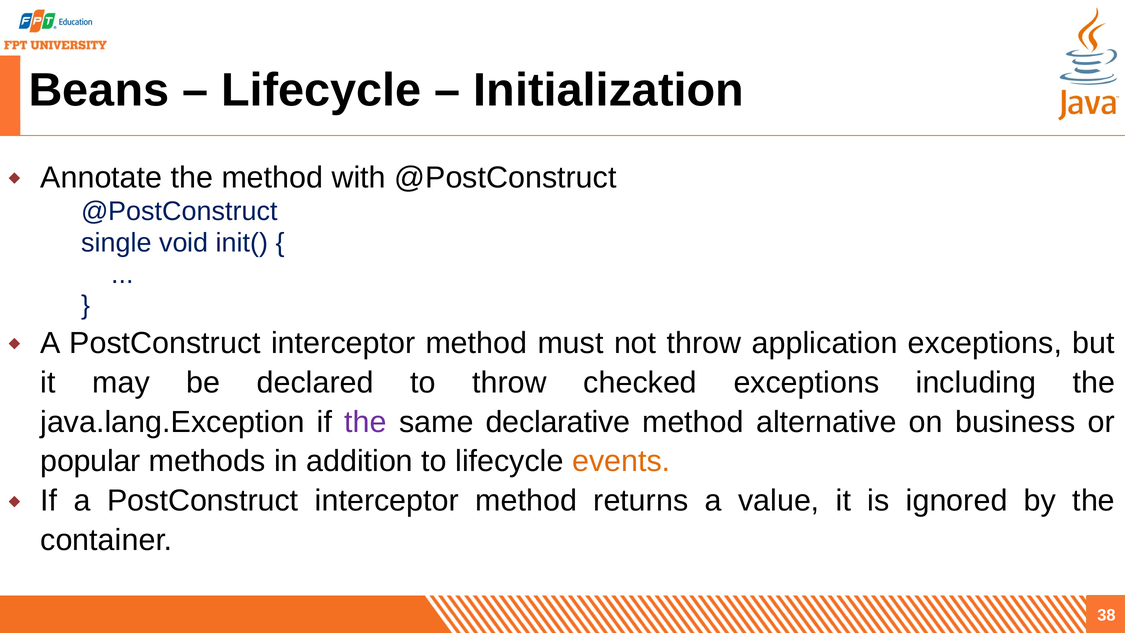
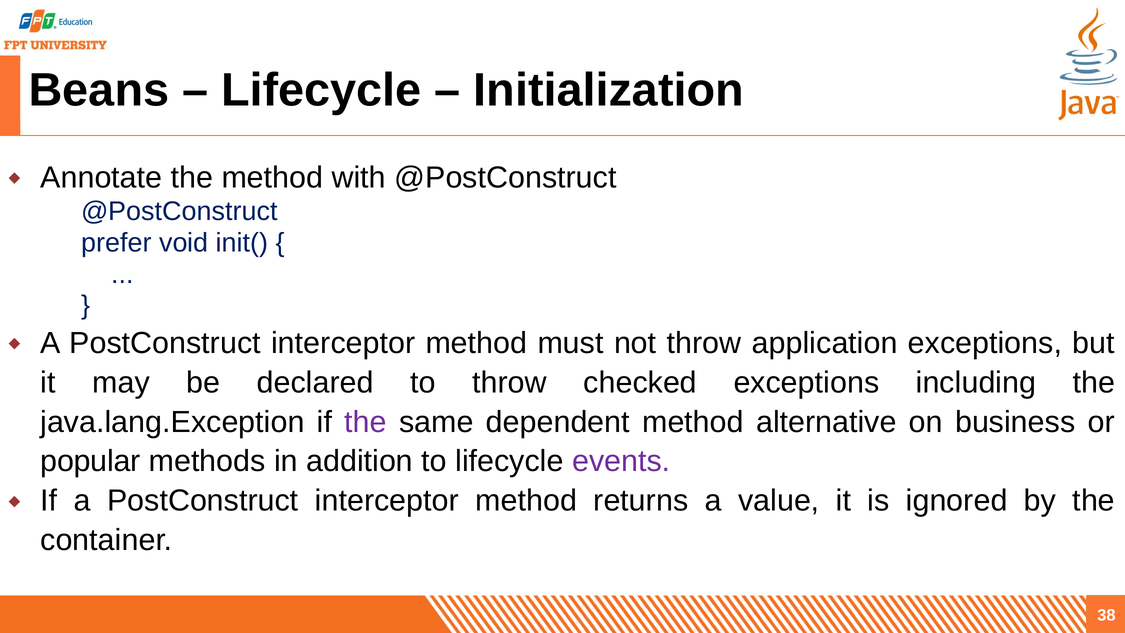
single: single -> prefer
declarative: declarative -> dependent
events colour: orange -> purple
